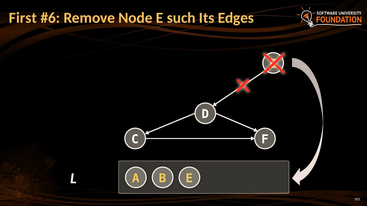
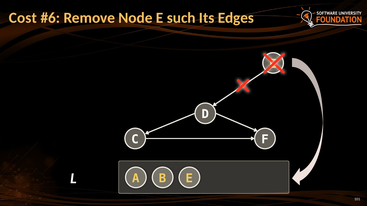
First: First -> Cost
